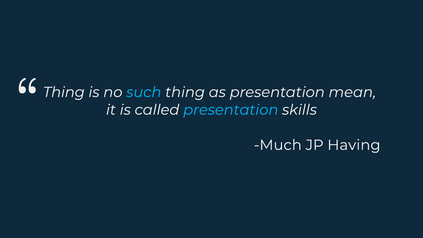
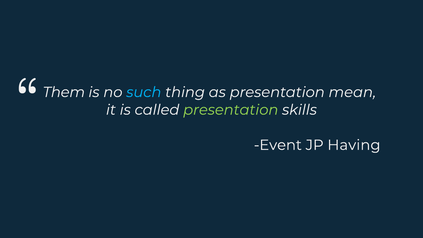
Thing at (64, 92): Thing -> Them
presentation at (231, 110) colour: light blue -> light green
Much: Much -> Event
